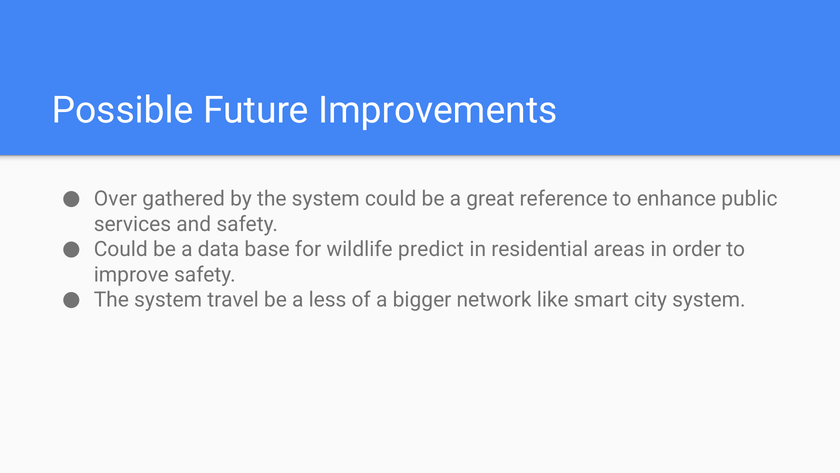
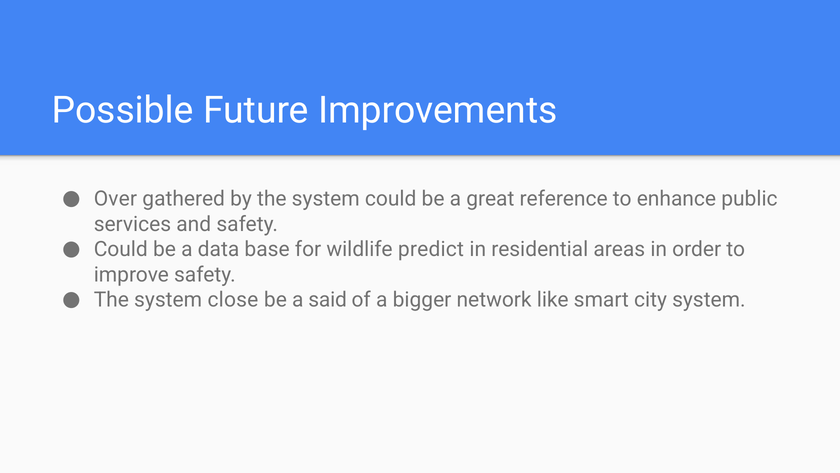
travel: travel -> close
less: less -> said
